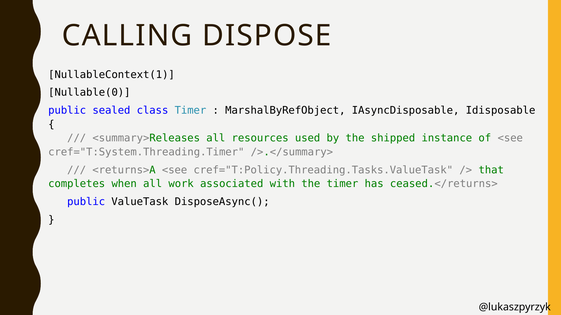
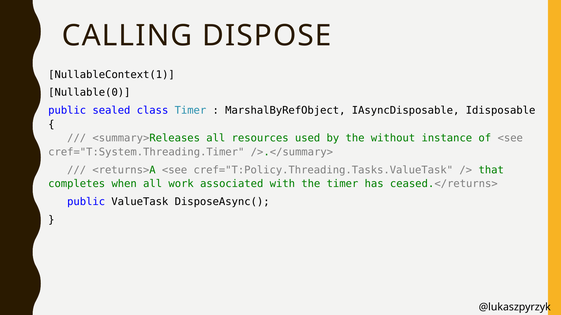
shipped: shipped -> without
